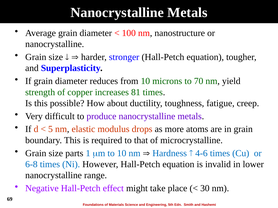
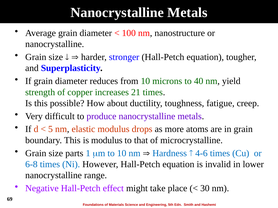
70: 70 -> 40
81: 81 -> 21
is required: required -> modulus
